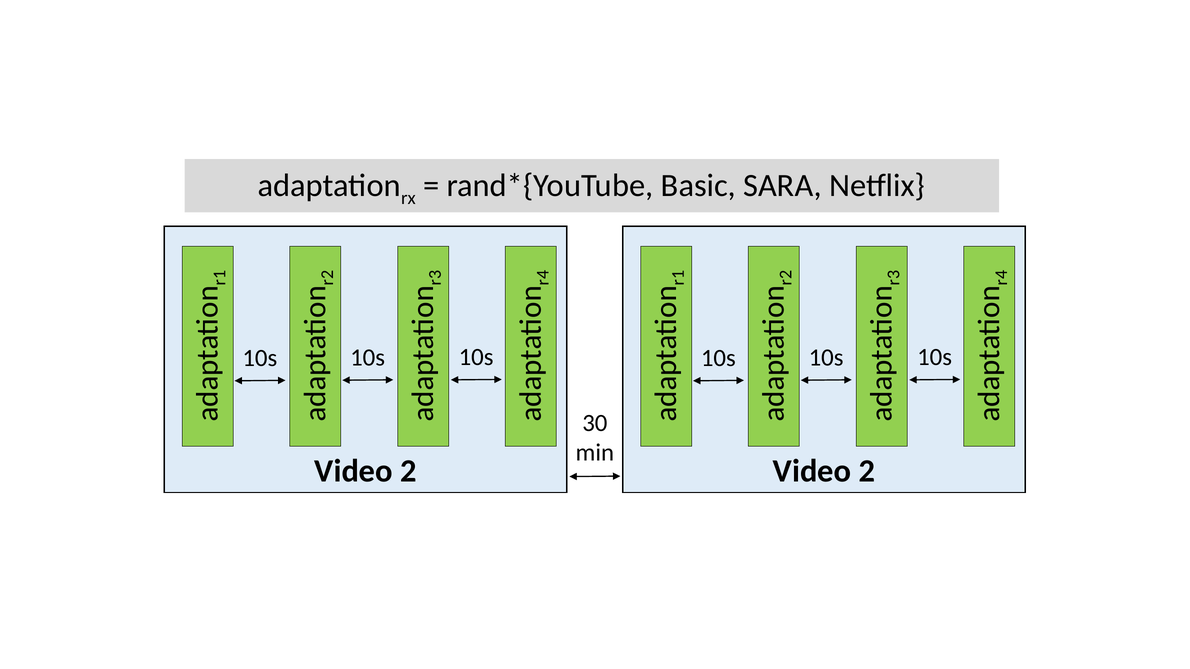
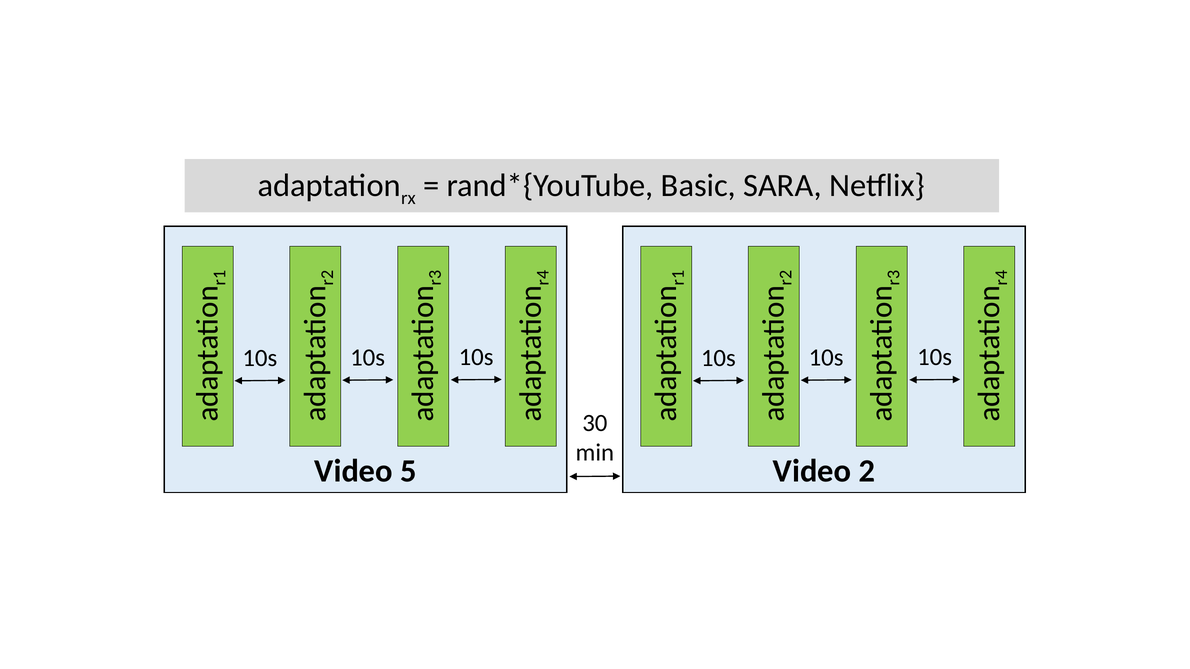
2 at (408, 471): 2 -> 5
